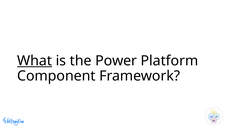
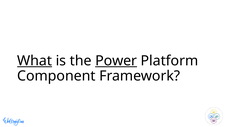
Power underline: none -> present
